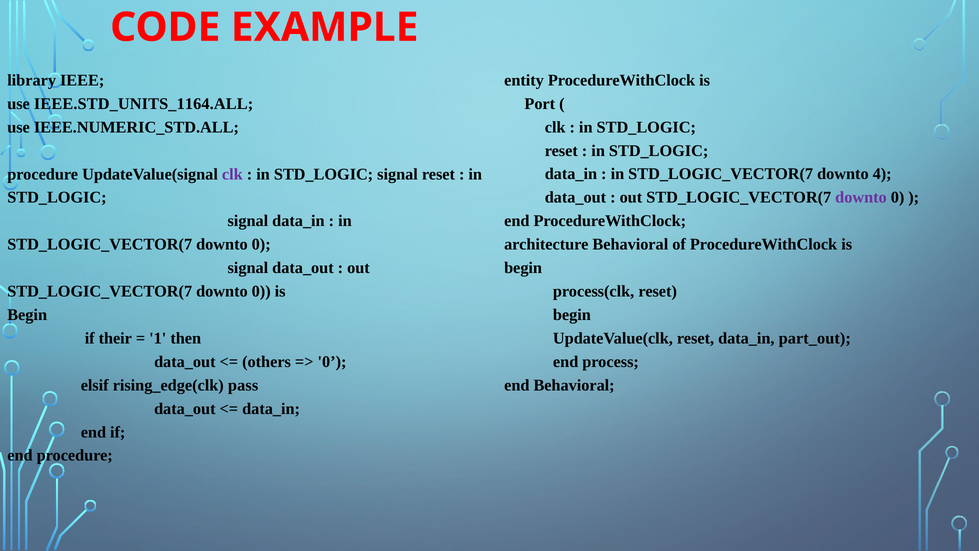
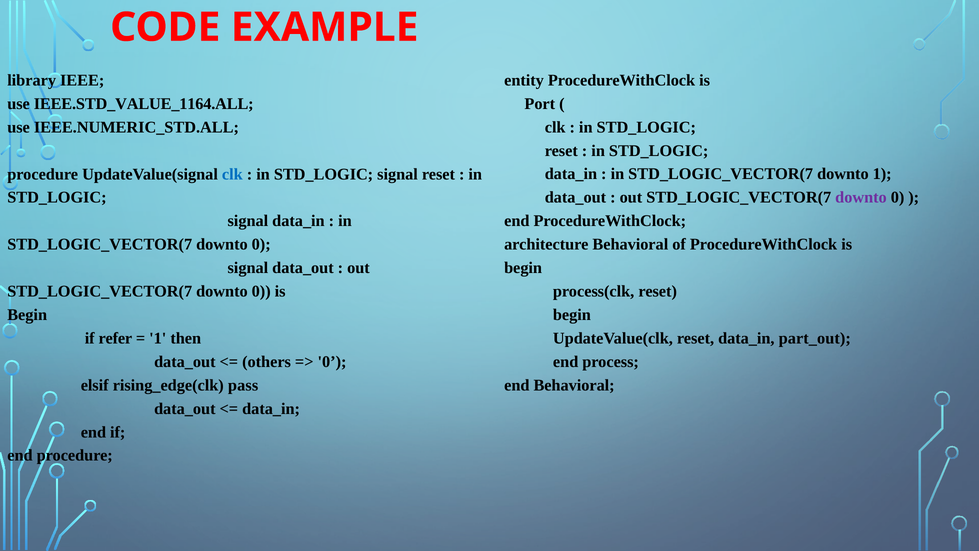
IEEE.STD_UNITS_1164.ALL: IEEE.STD_UNITS_1164.ALL -> IEEE.STD_VALUE_1164.ALL
clk at (232, 174) colour: purple -> blue
downto 4: 4 -> 1
their: their -> refer
